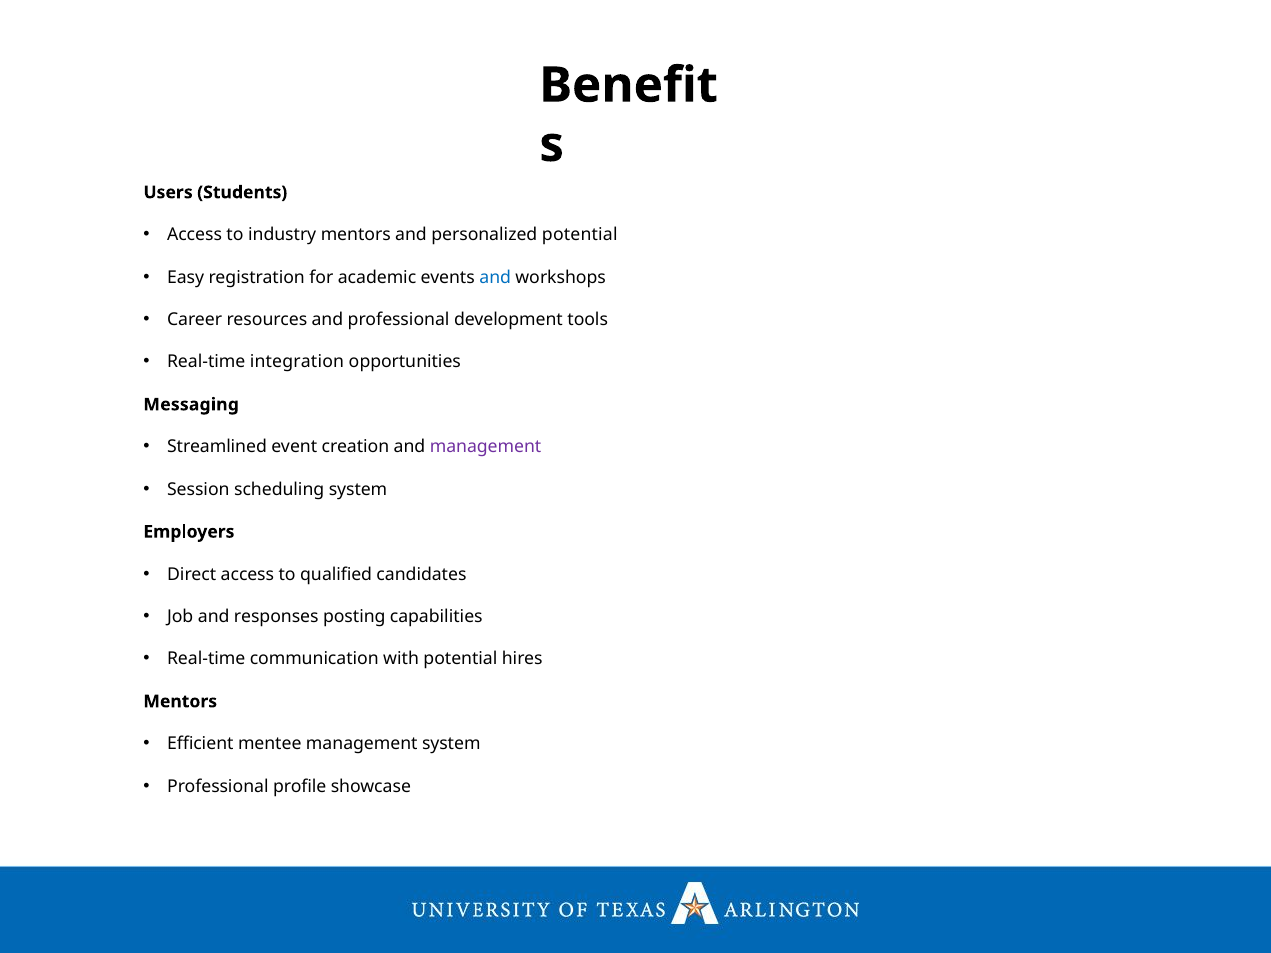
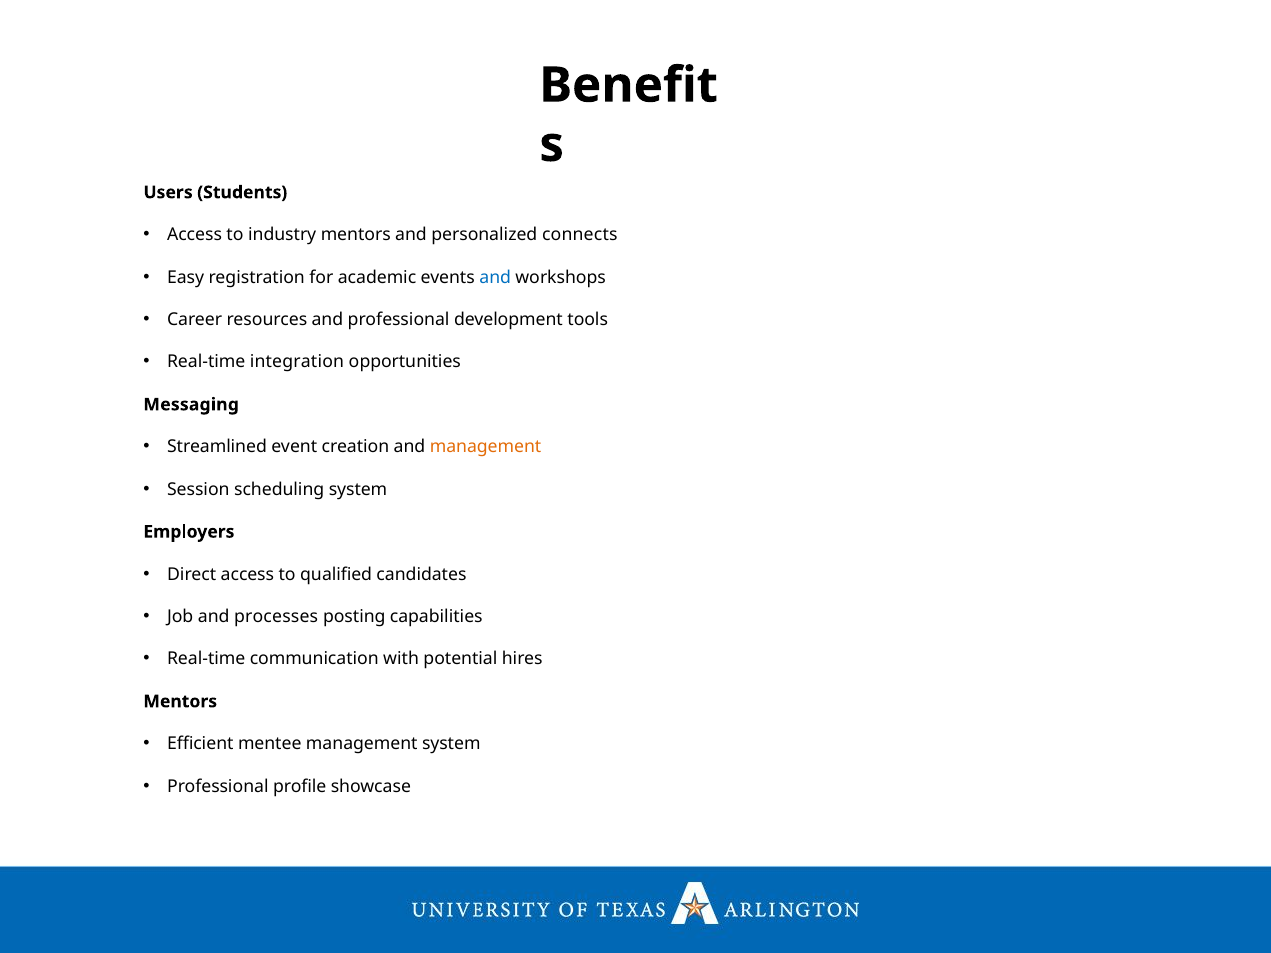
personalized potential: potential -> connects
management at (486, 447) colour: purple -> orange
responses: responses -> processes
